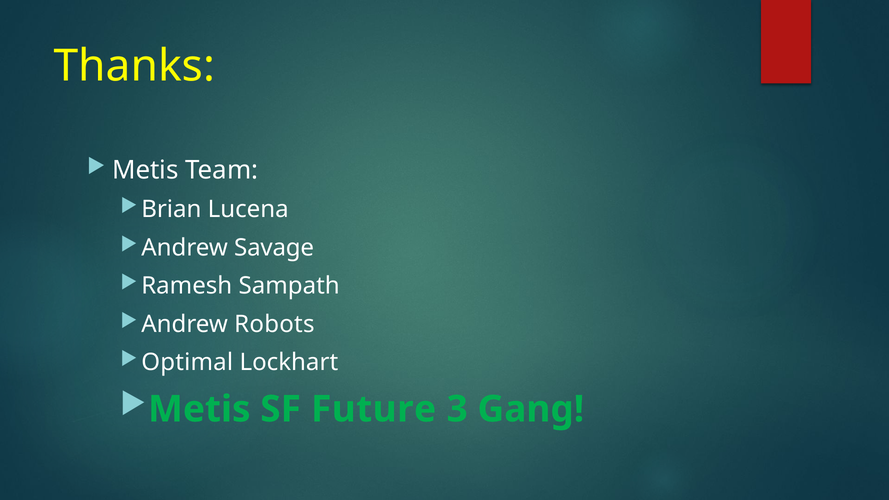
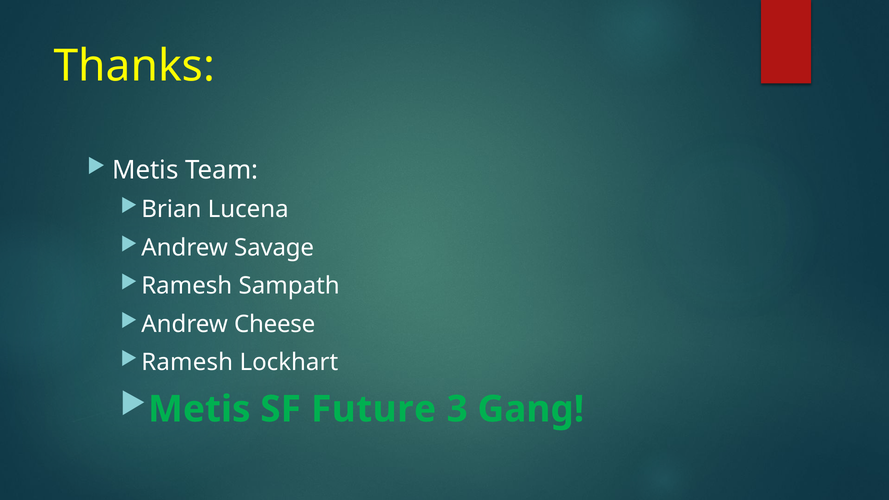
Robots: Robots -> Cheese
Optimal at (187, 362): Optimal -> Ramesh
